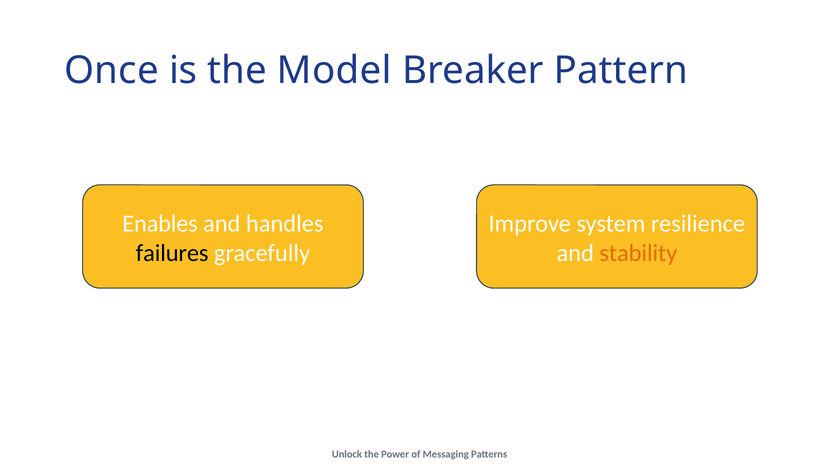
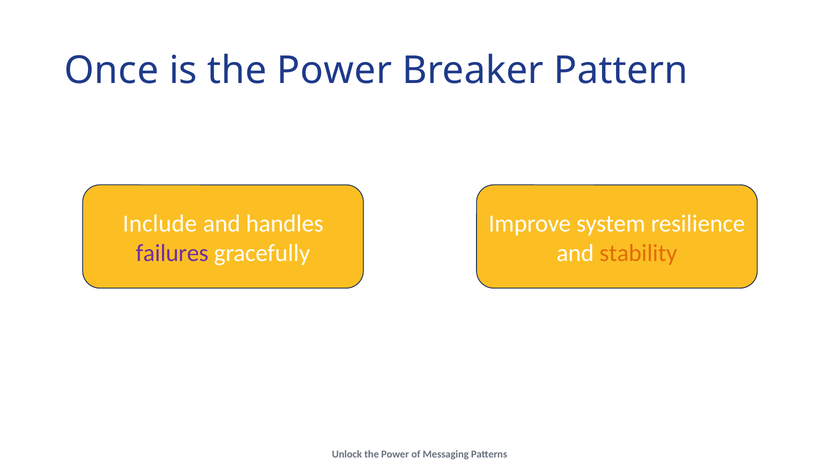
is the Model: Model -> Power
Enables: Enables -> Include
failures colour: black -> purple
